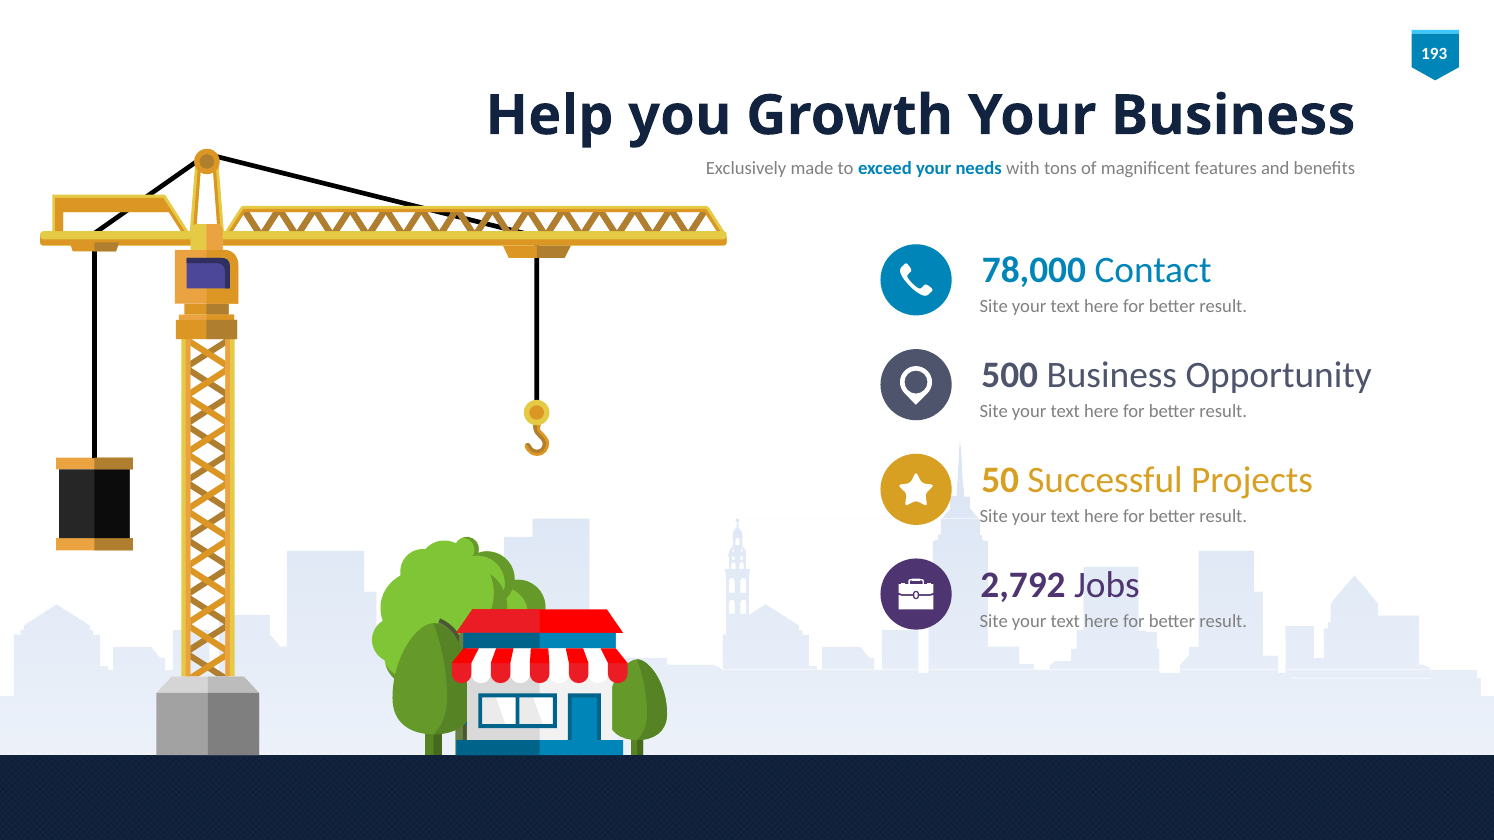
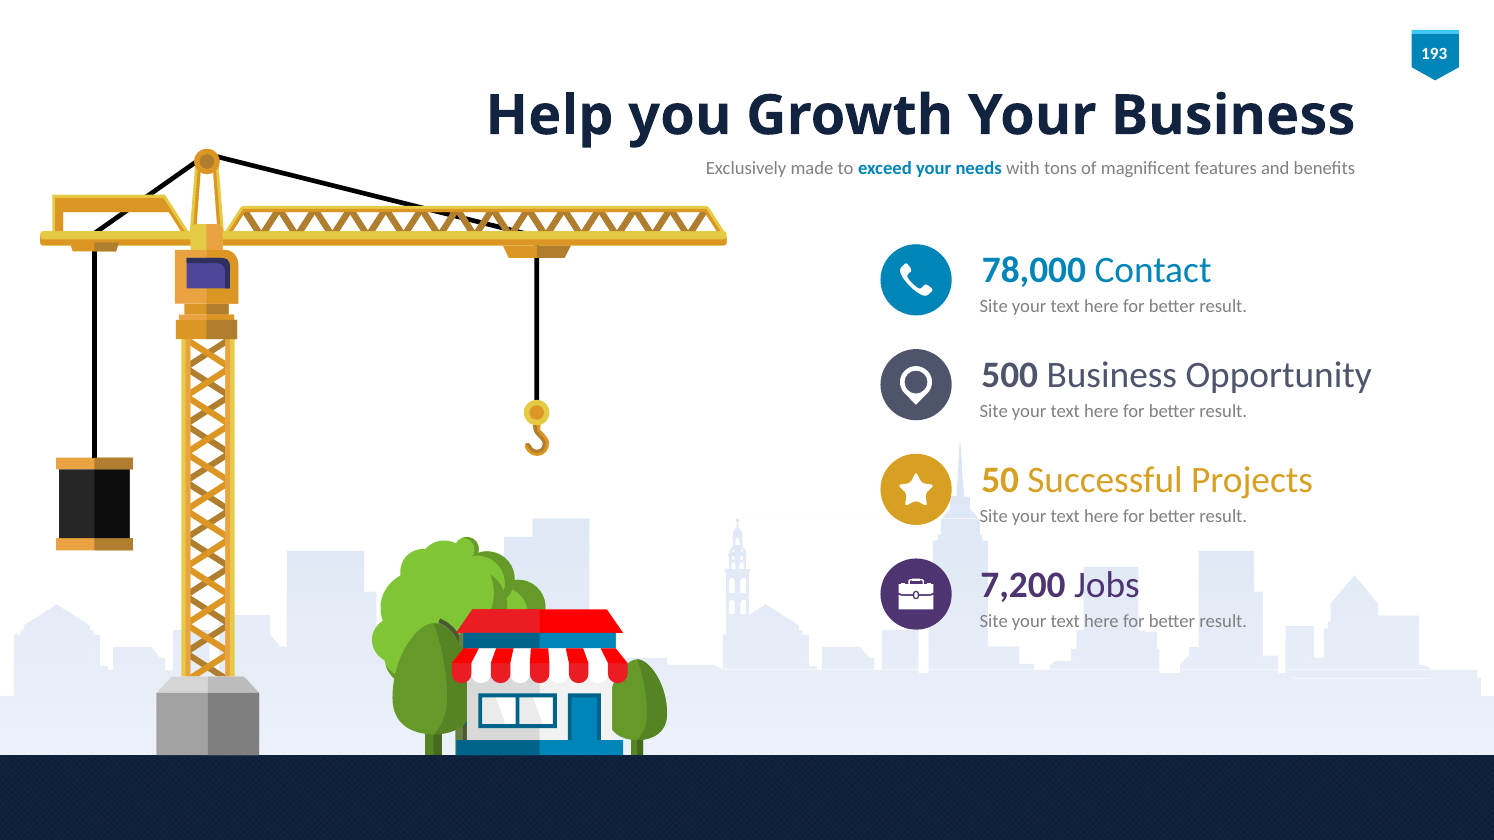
2,792: 2,792 -> 7,200
